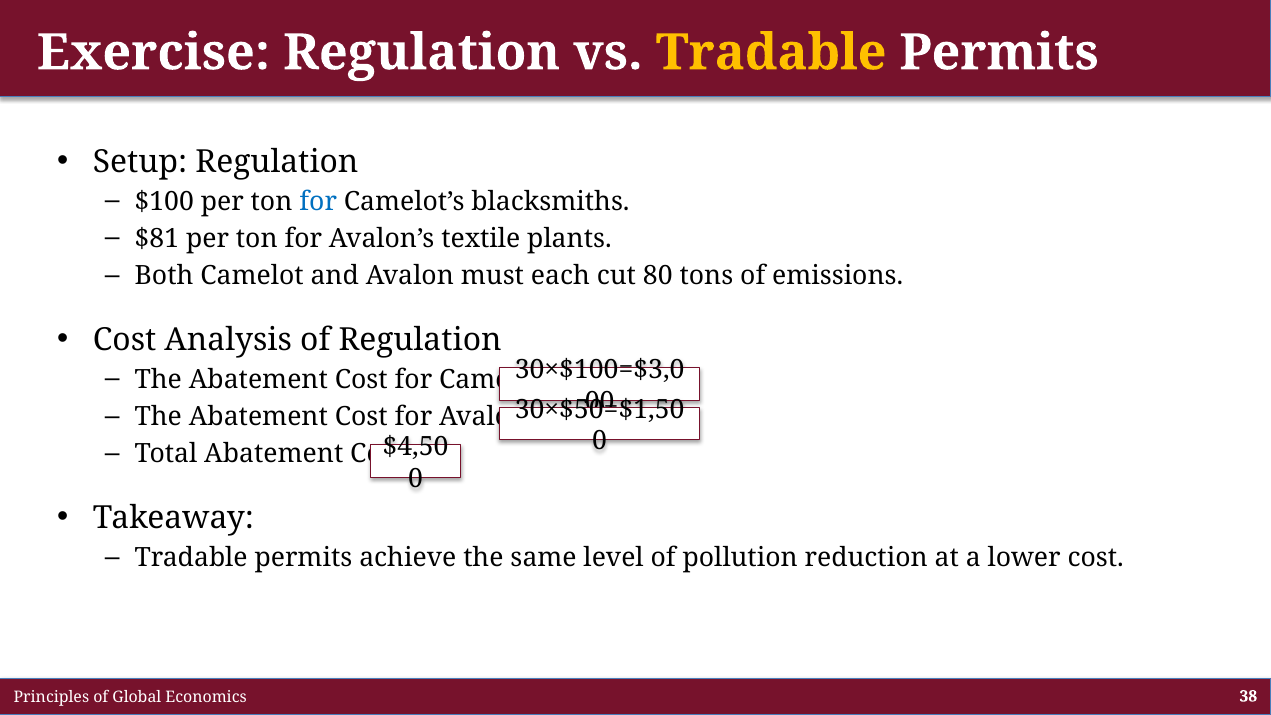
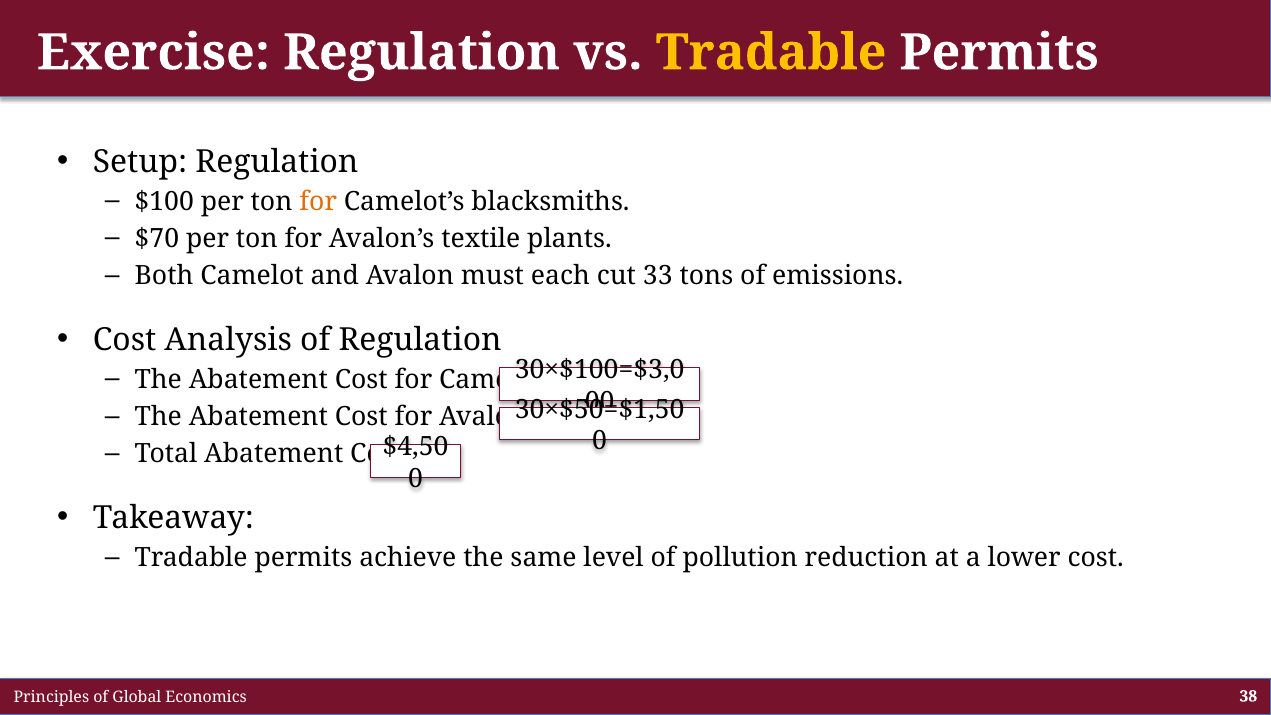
for at (318, 202) colour: blue -> orange
$81: $81 -> $70
80: 80 -> 33
